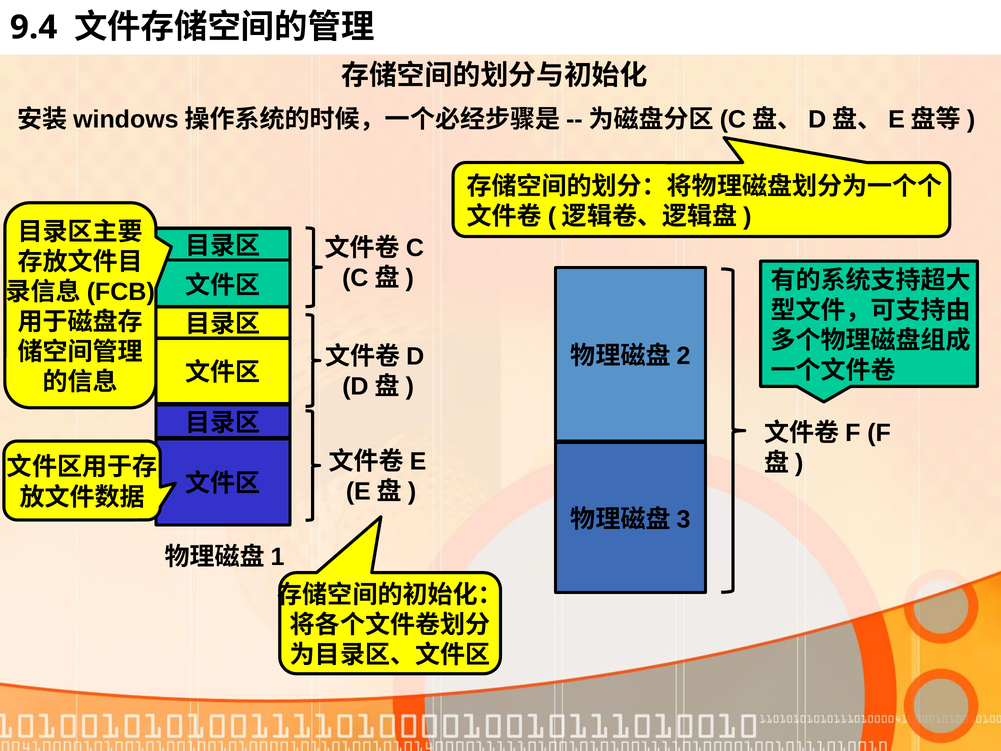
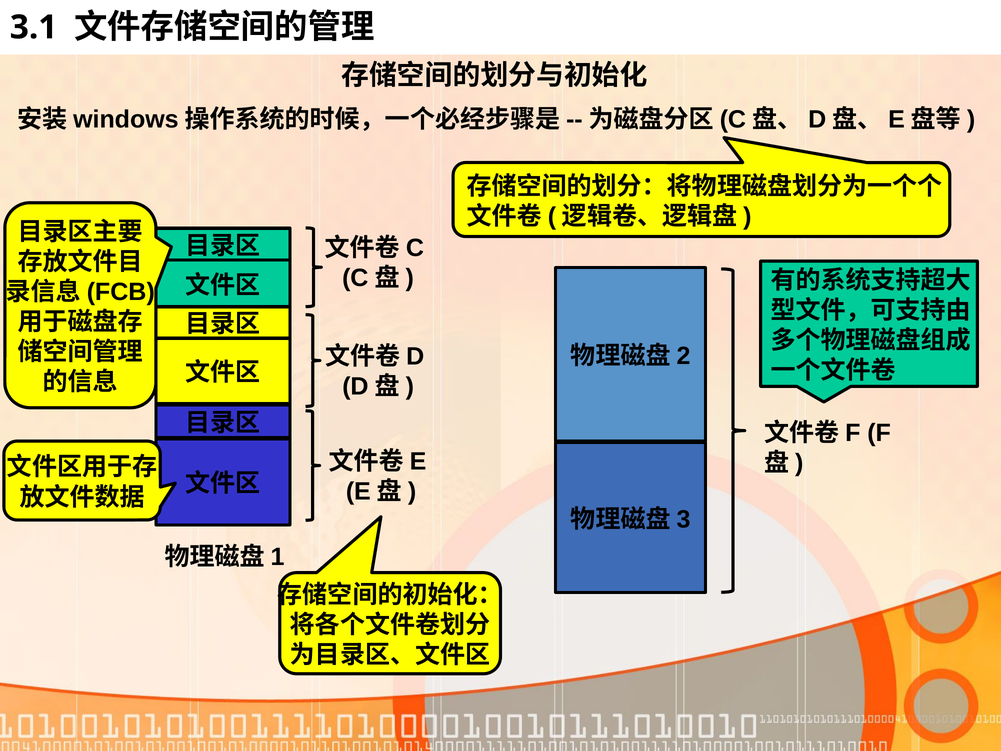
9.4: 9.4 -> 3.1
